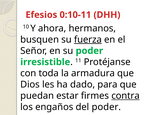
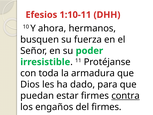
0:10-11: 0:10-11 -> 1:10-11
fuerza underline: present -> none
del poder: poder -> firmes
